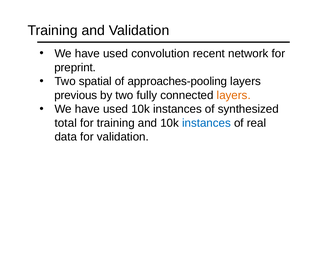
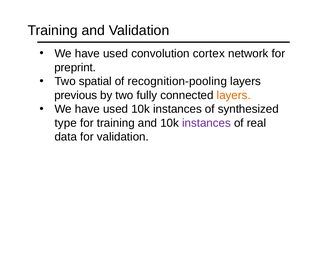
recent: recent -> cortex
approaches-pooling: approaches-pooling -> recognition-pooling
total: total -> type
instances at (206, 123) colour: blue -> purple
